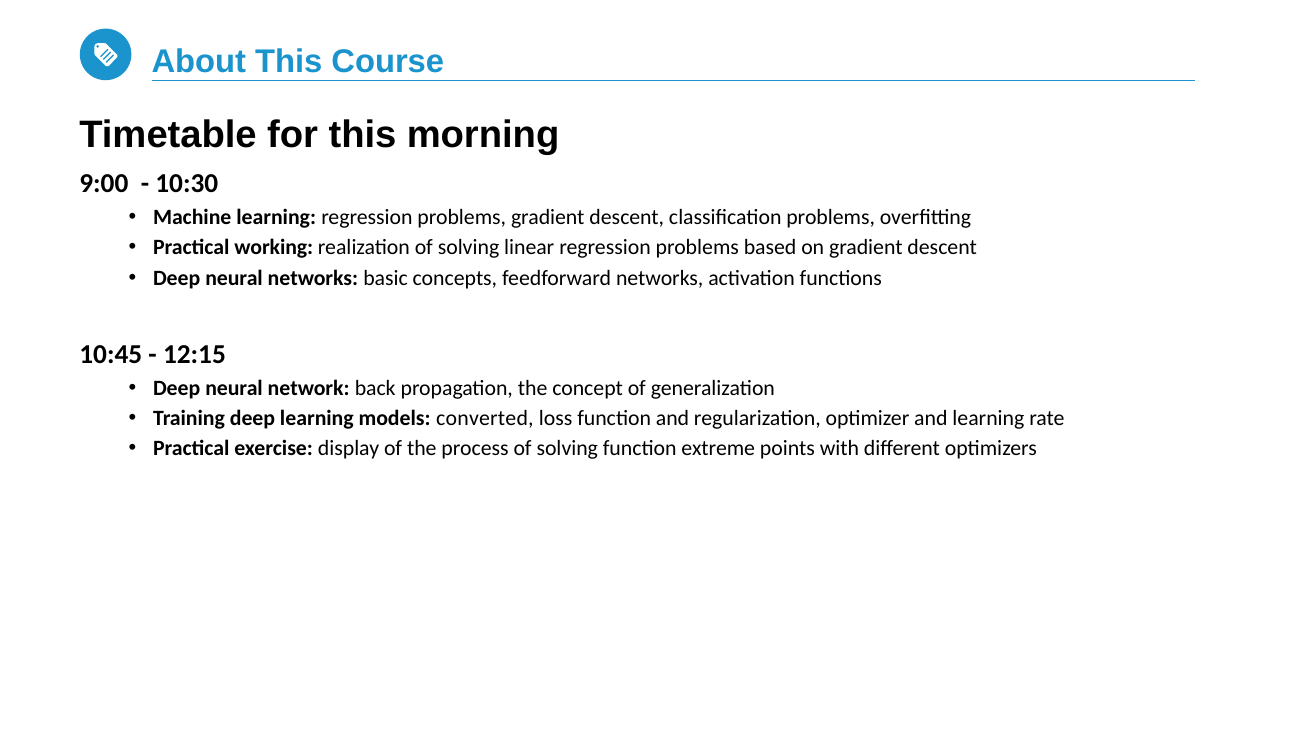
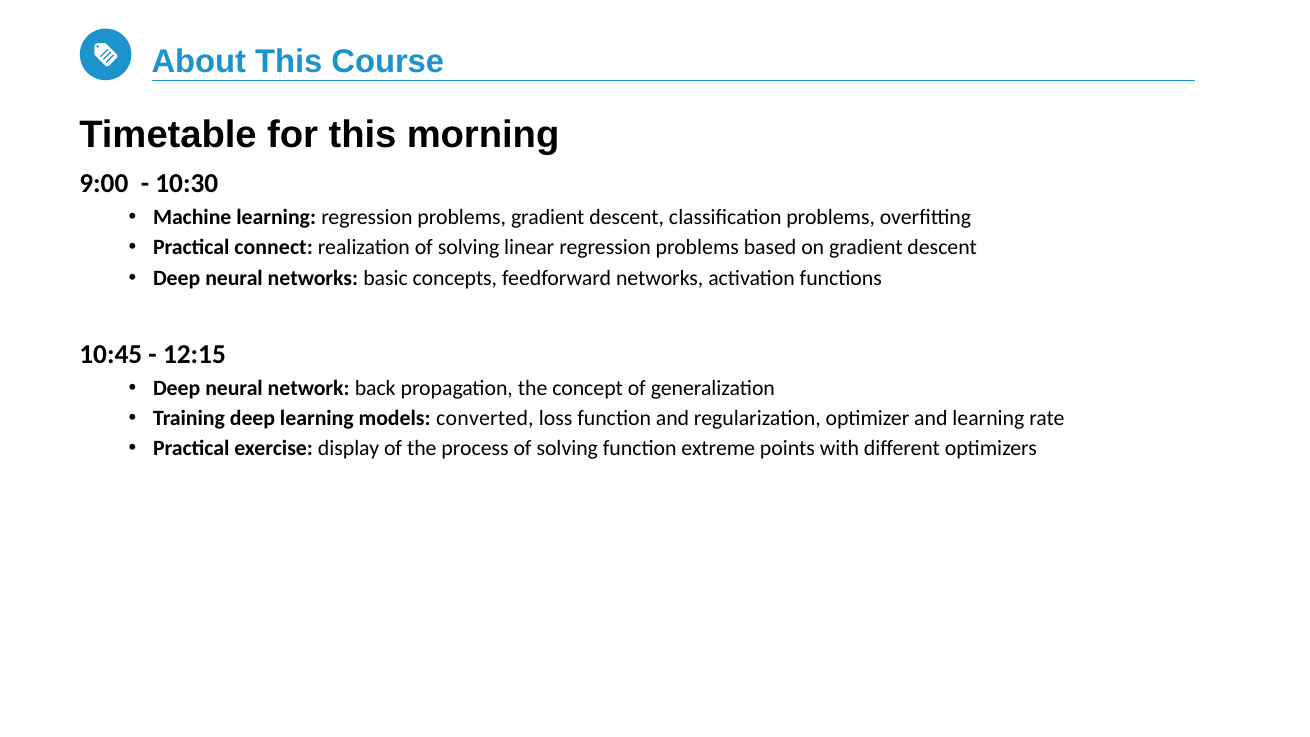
working: working -> connect
